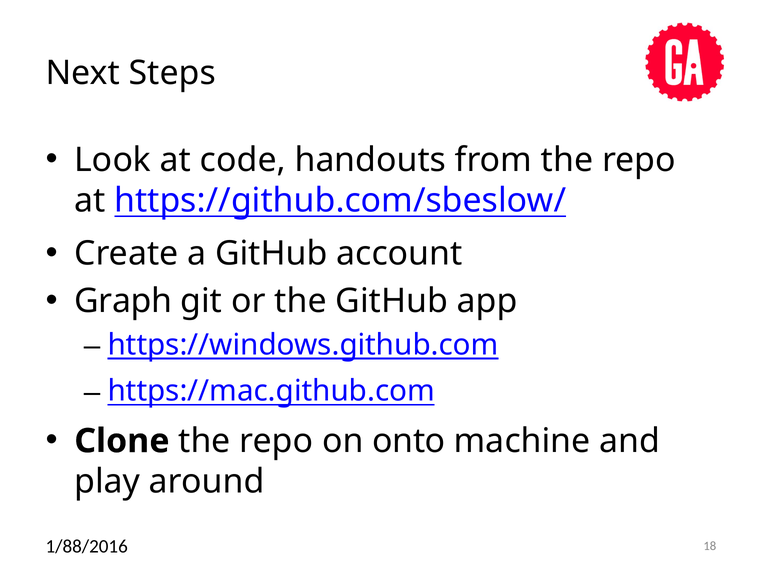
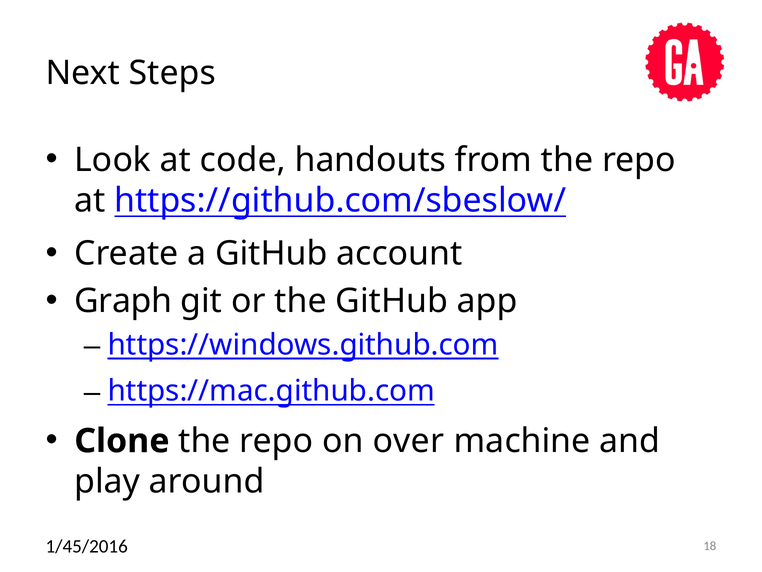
onto: onto -> over
1/88/2016: 1/88/2016 -> 1/45/2016
